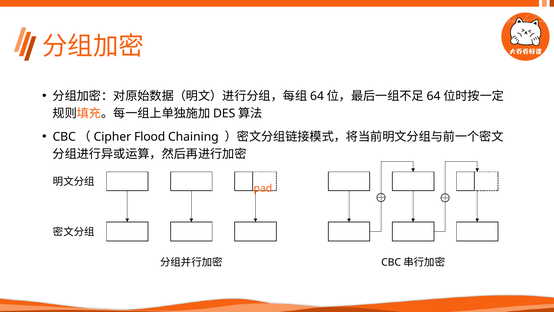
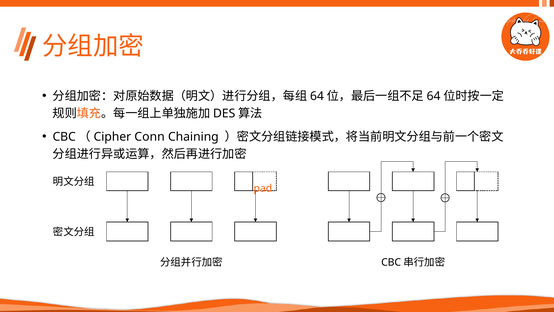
Flood: Flood -> Conn
